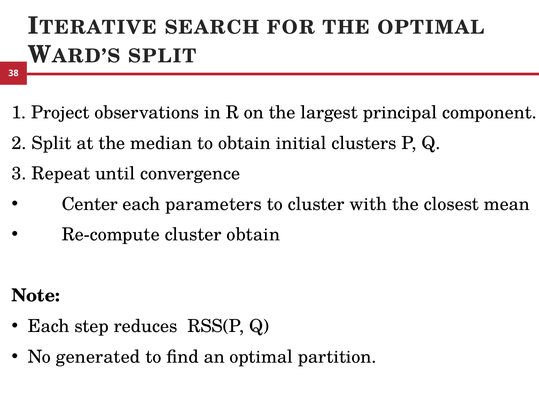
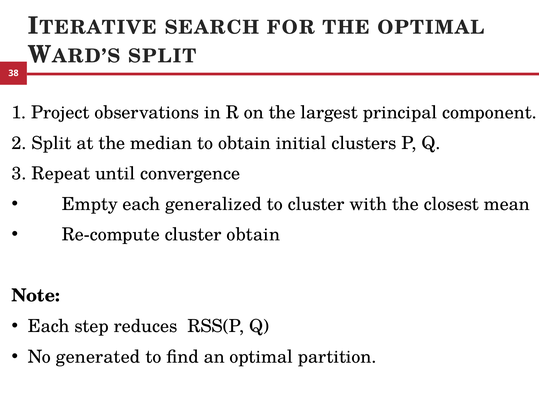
Center: Center -> Empty
parameters: parameters -> generalized
